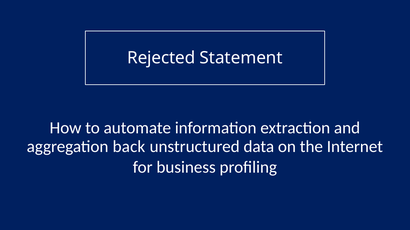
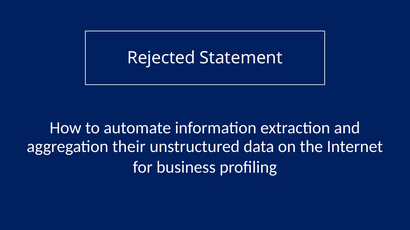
back: back -> their
